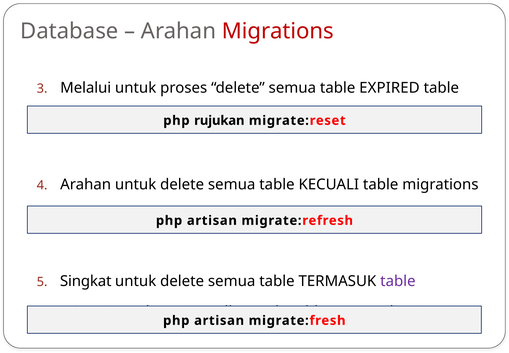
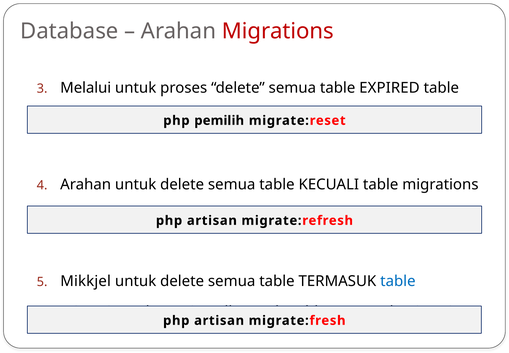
rujukan: rujukan -> pemilih
Singkat: Singkat -> Mikkjel
table at (398, 281) colour: purple -> blue
